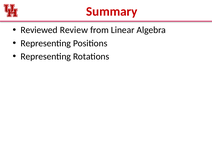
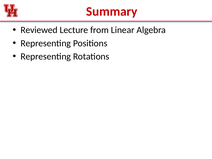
Review: Review -> Lecture
